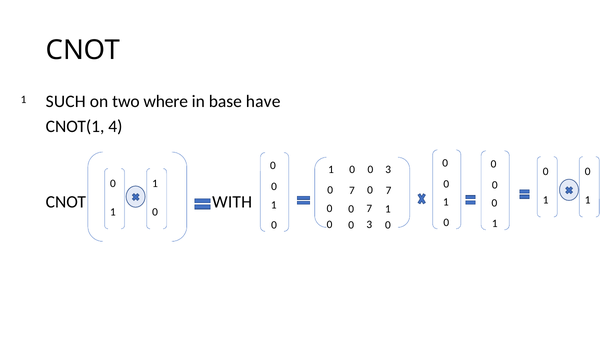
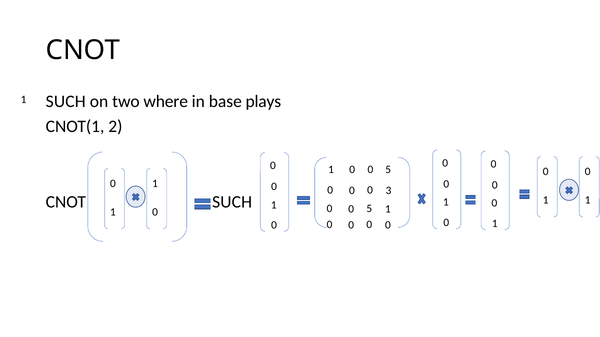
have: have -> plays
4: 4 -> 2
3 at (388, 170): 3 -> 5
7 at (352, 191): 7 -> 0
7 at (389, 191): 7 -> 3
WITH at (232, 202): WITH -> SUCH
7 at (369, 209): 7 -> 5
3 at (369, 225): 3 -> 0
